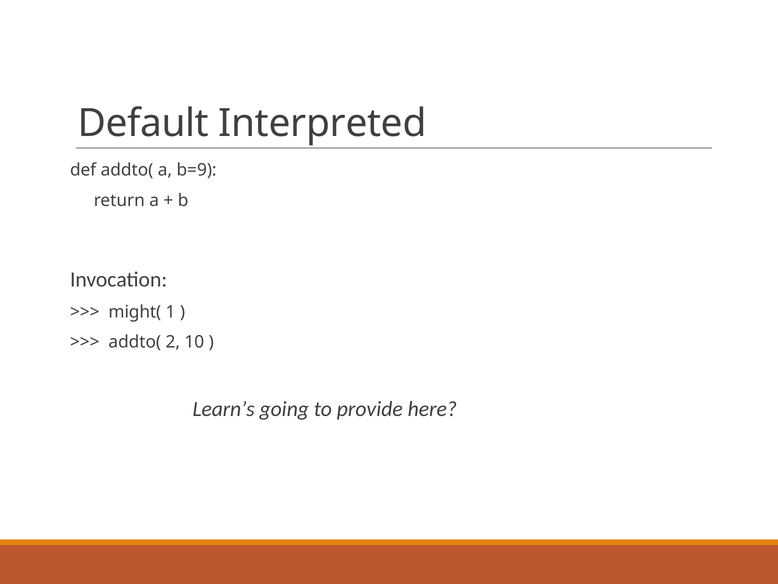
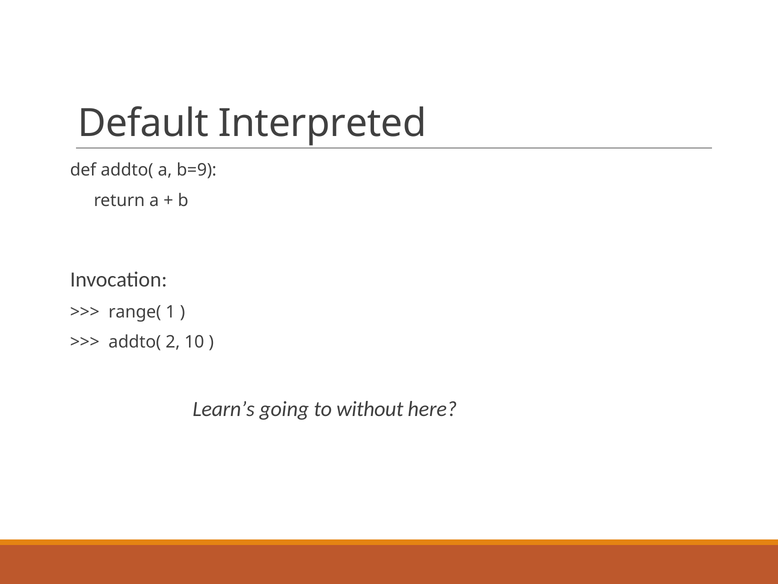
might(: might( -> range(
provide: provide -> without
